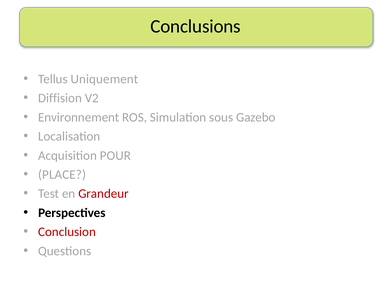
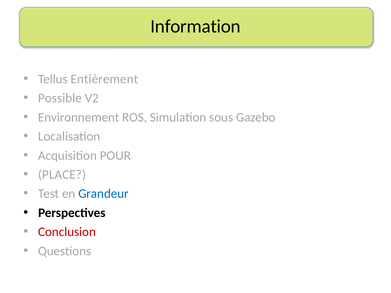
Conclusions: Conclusions -> Information
Uniquement: Uniquement -> Entièrement
Diffision: Diffision -> Possible
Grandeur colour: red -> blue
